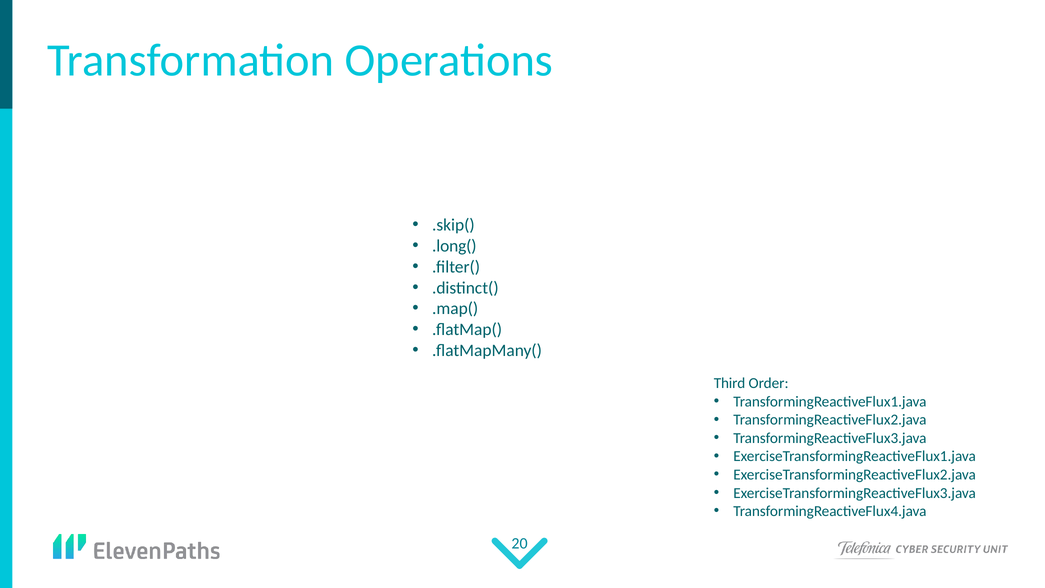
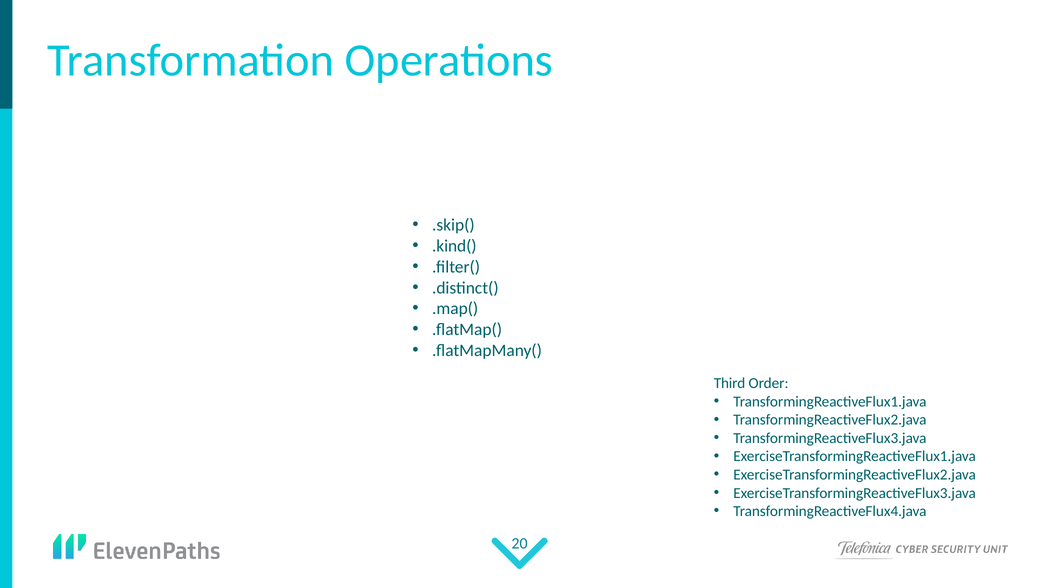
.long(: .long( -> .kind(
